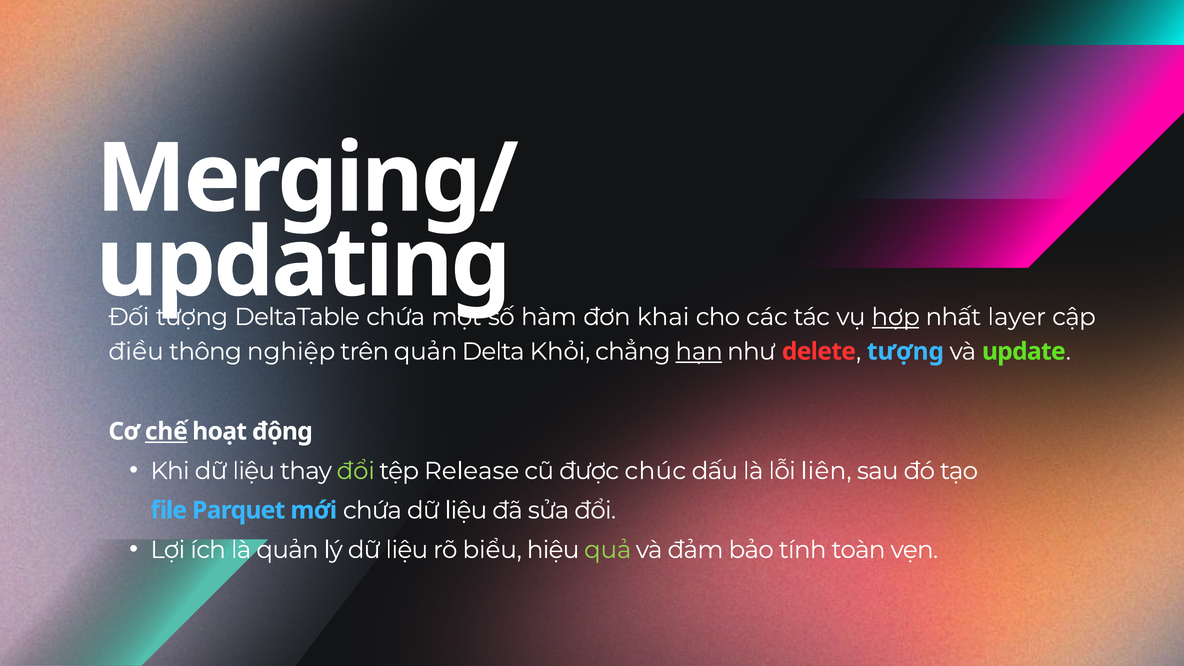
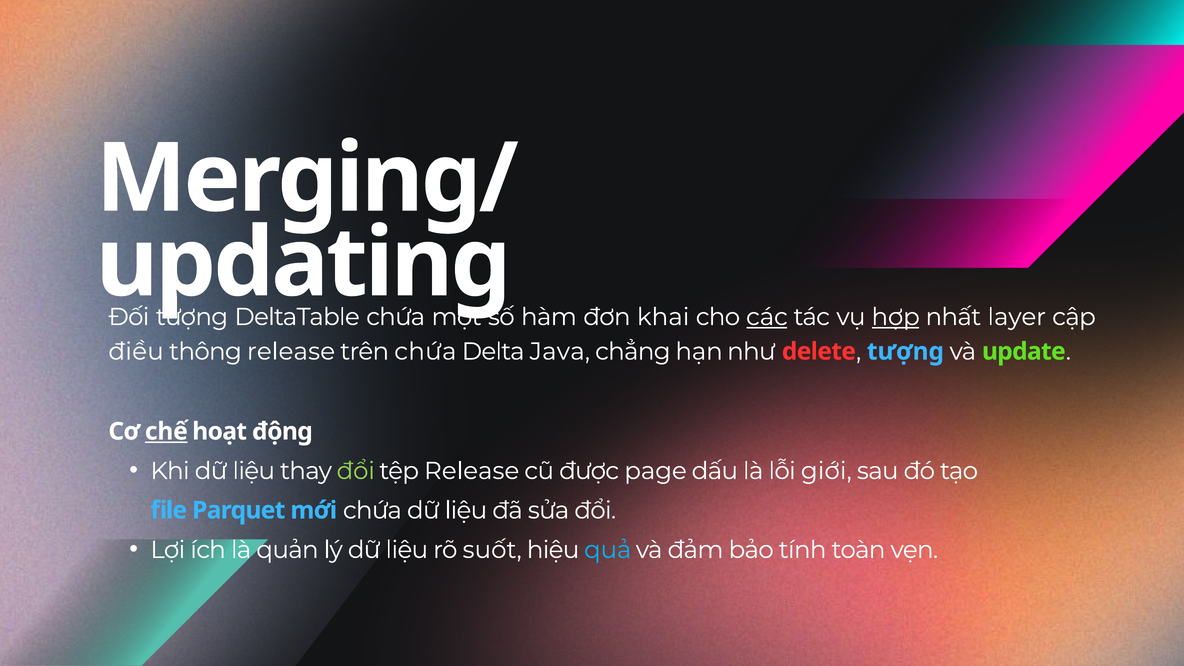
các underline: none -> present
thông nghiệp: nghiệp -> release
trên quản: quản -> chứa
Khỏi: Khỏi -> Java
hạn underline: present -> none
chúc: chúc -> page
liên: liên -> giới
biểu: biểu -> suốt
quả colour: light green -> light blue
